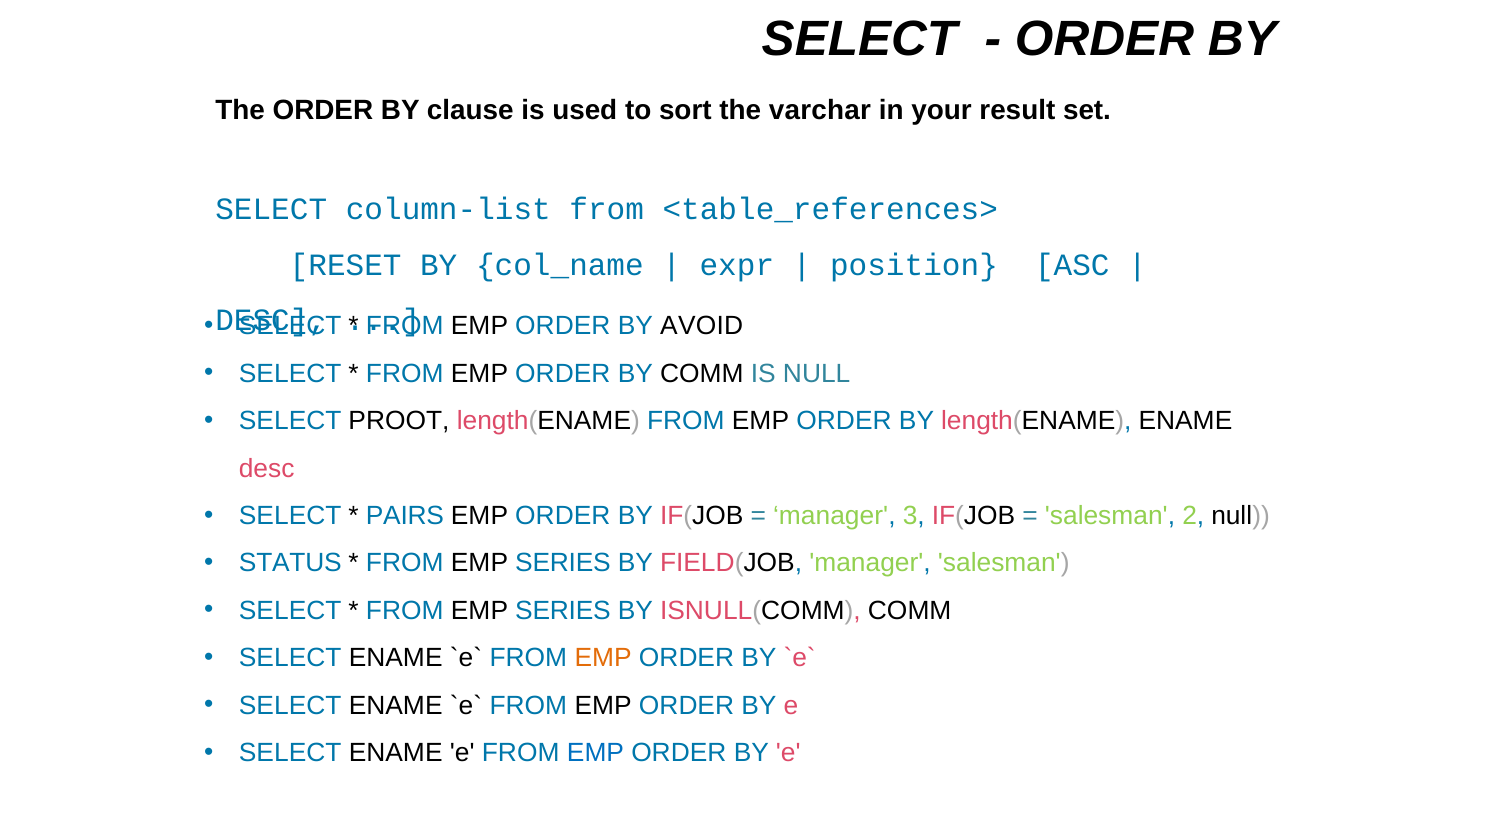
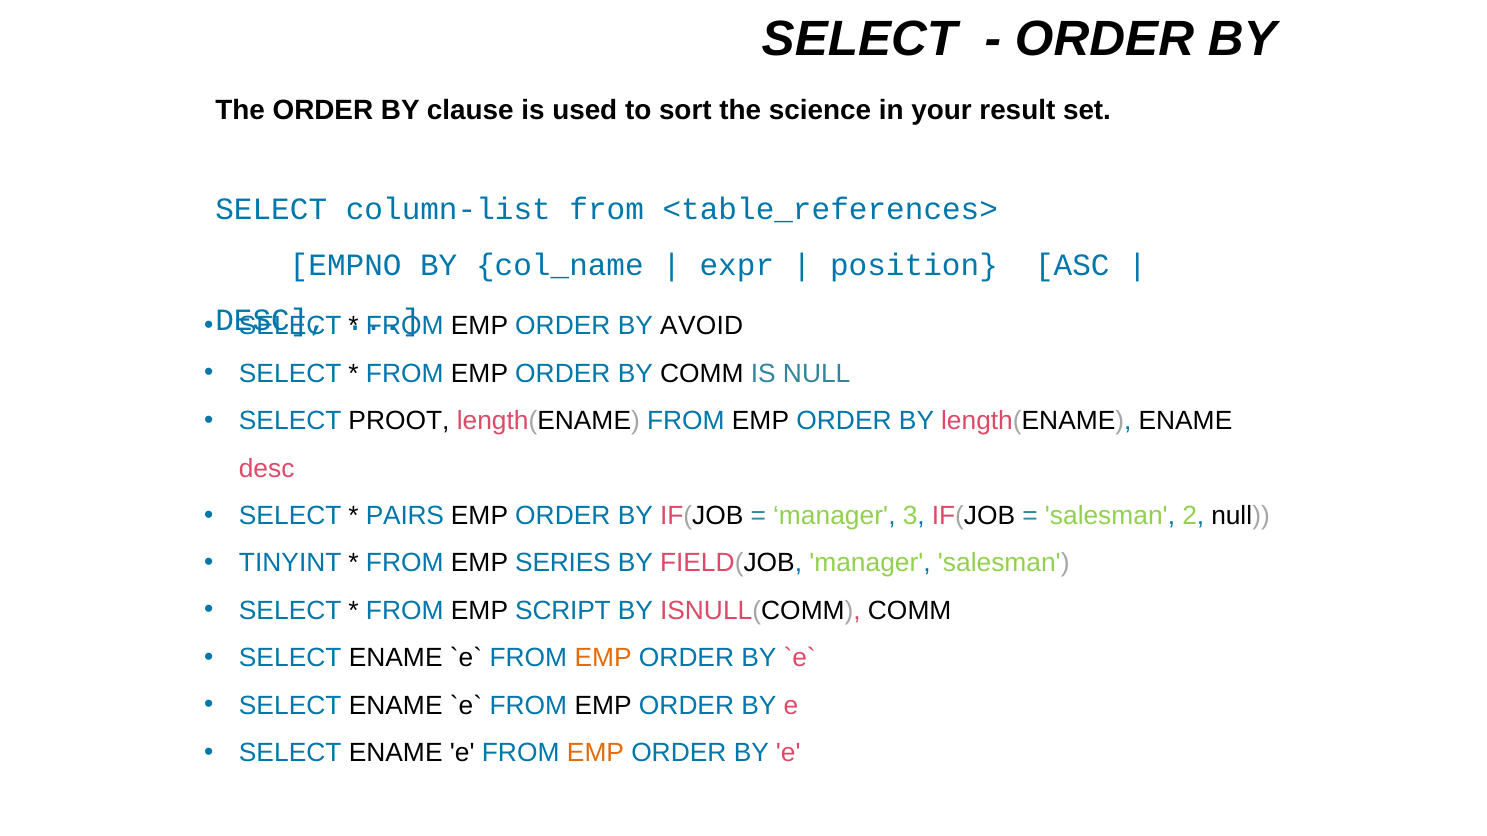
varchar: varchar -> science
RESET: RESET -> EMPNO
STATUS: STATUS -> TINYINT
SERIES at (563, 611): SERIES -> SCRIPT
EMP at (595, 753) colour: blue -> orange
